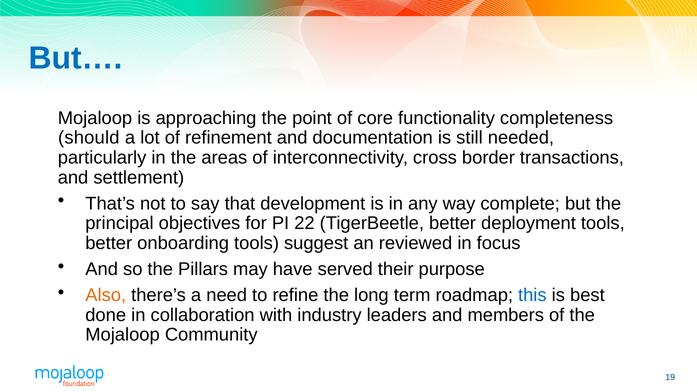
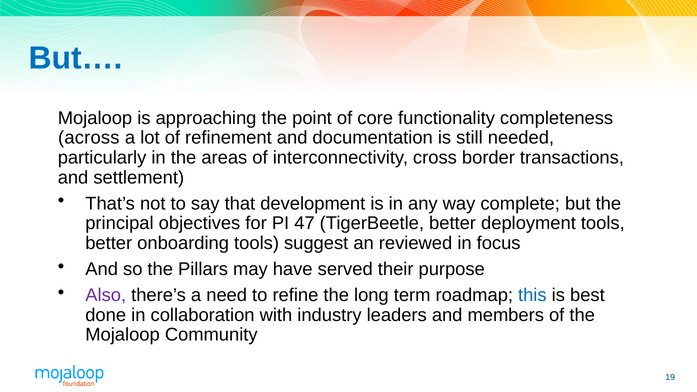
should: should -> across
22: 22 -> 47
Also colour: orange -> purple
